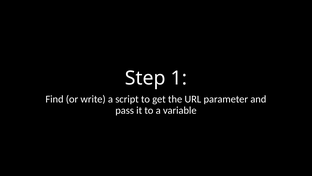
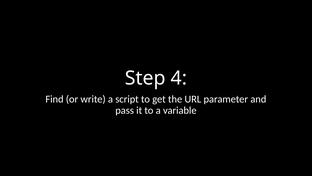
1: 1 -> 4
